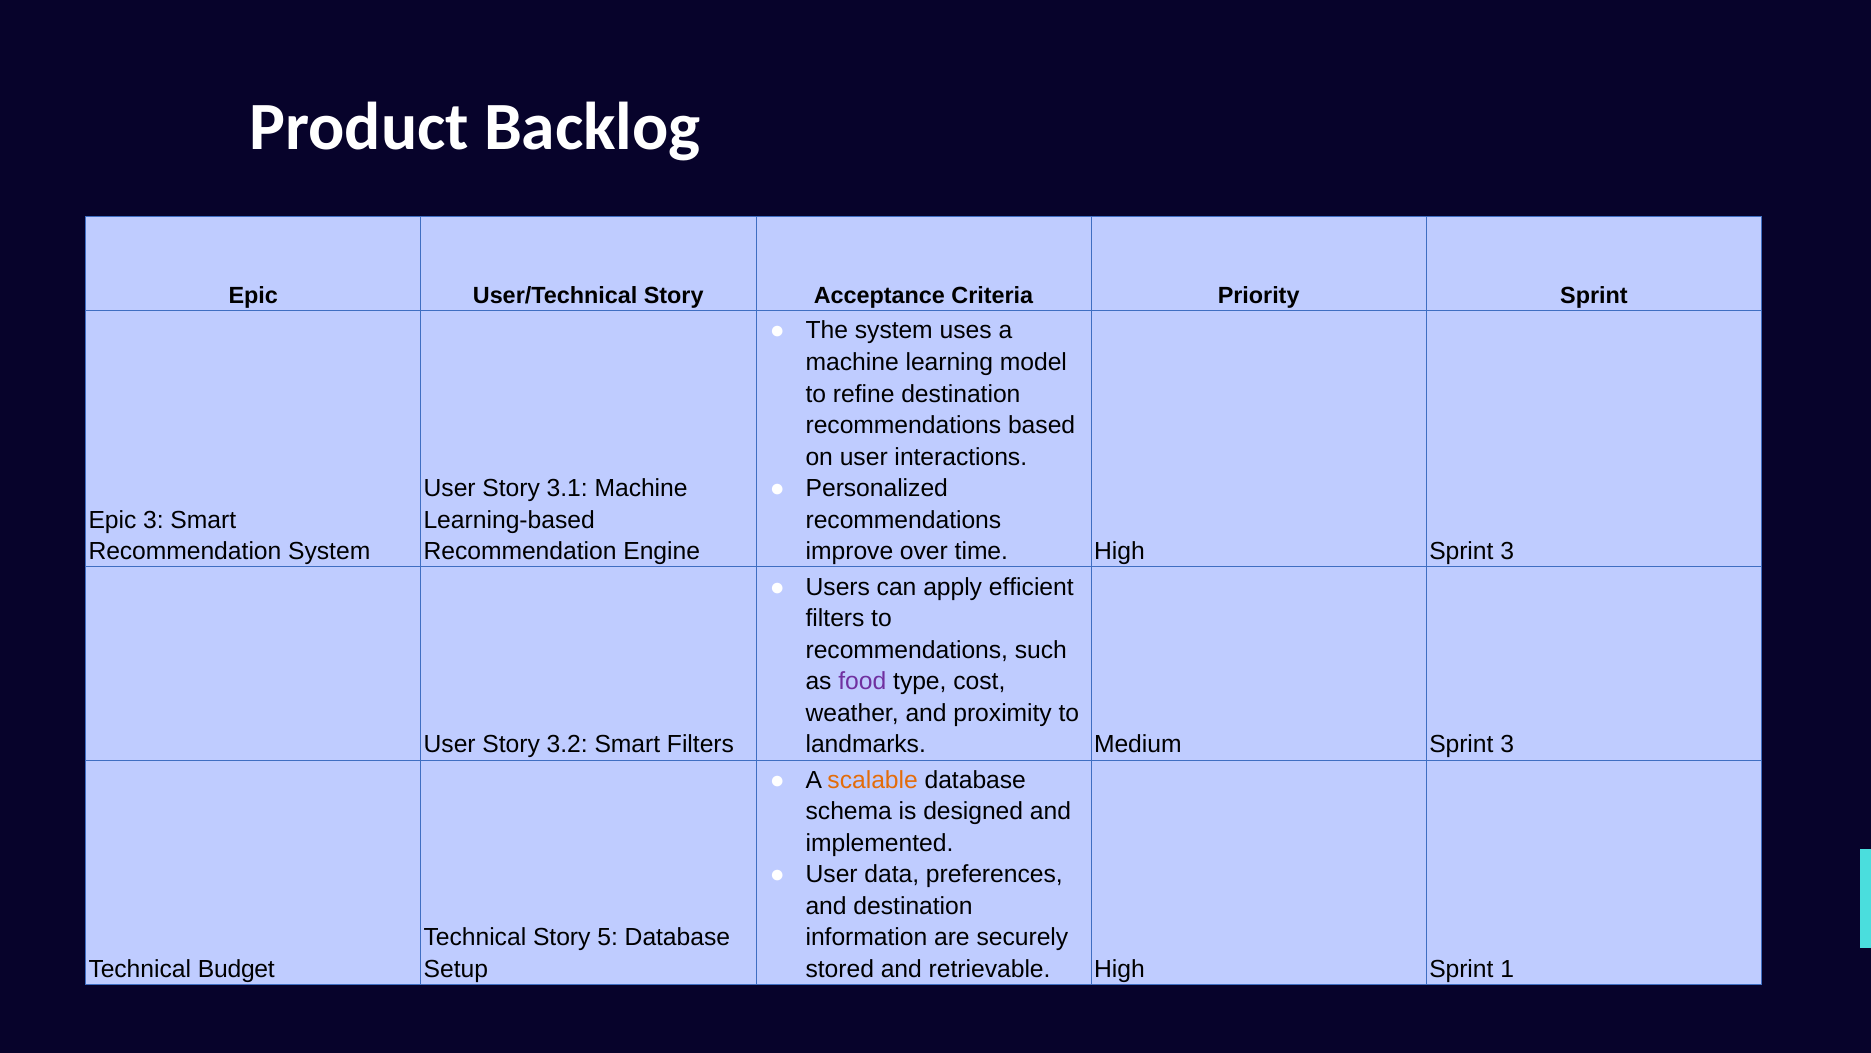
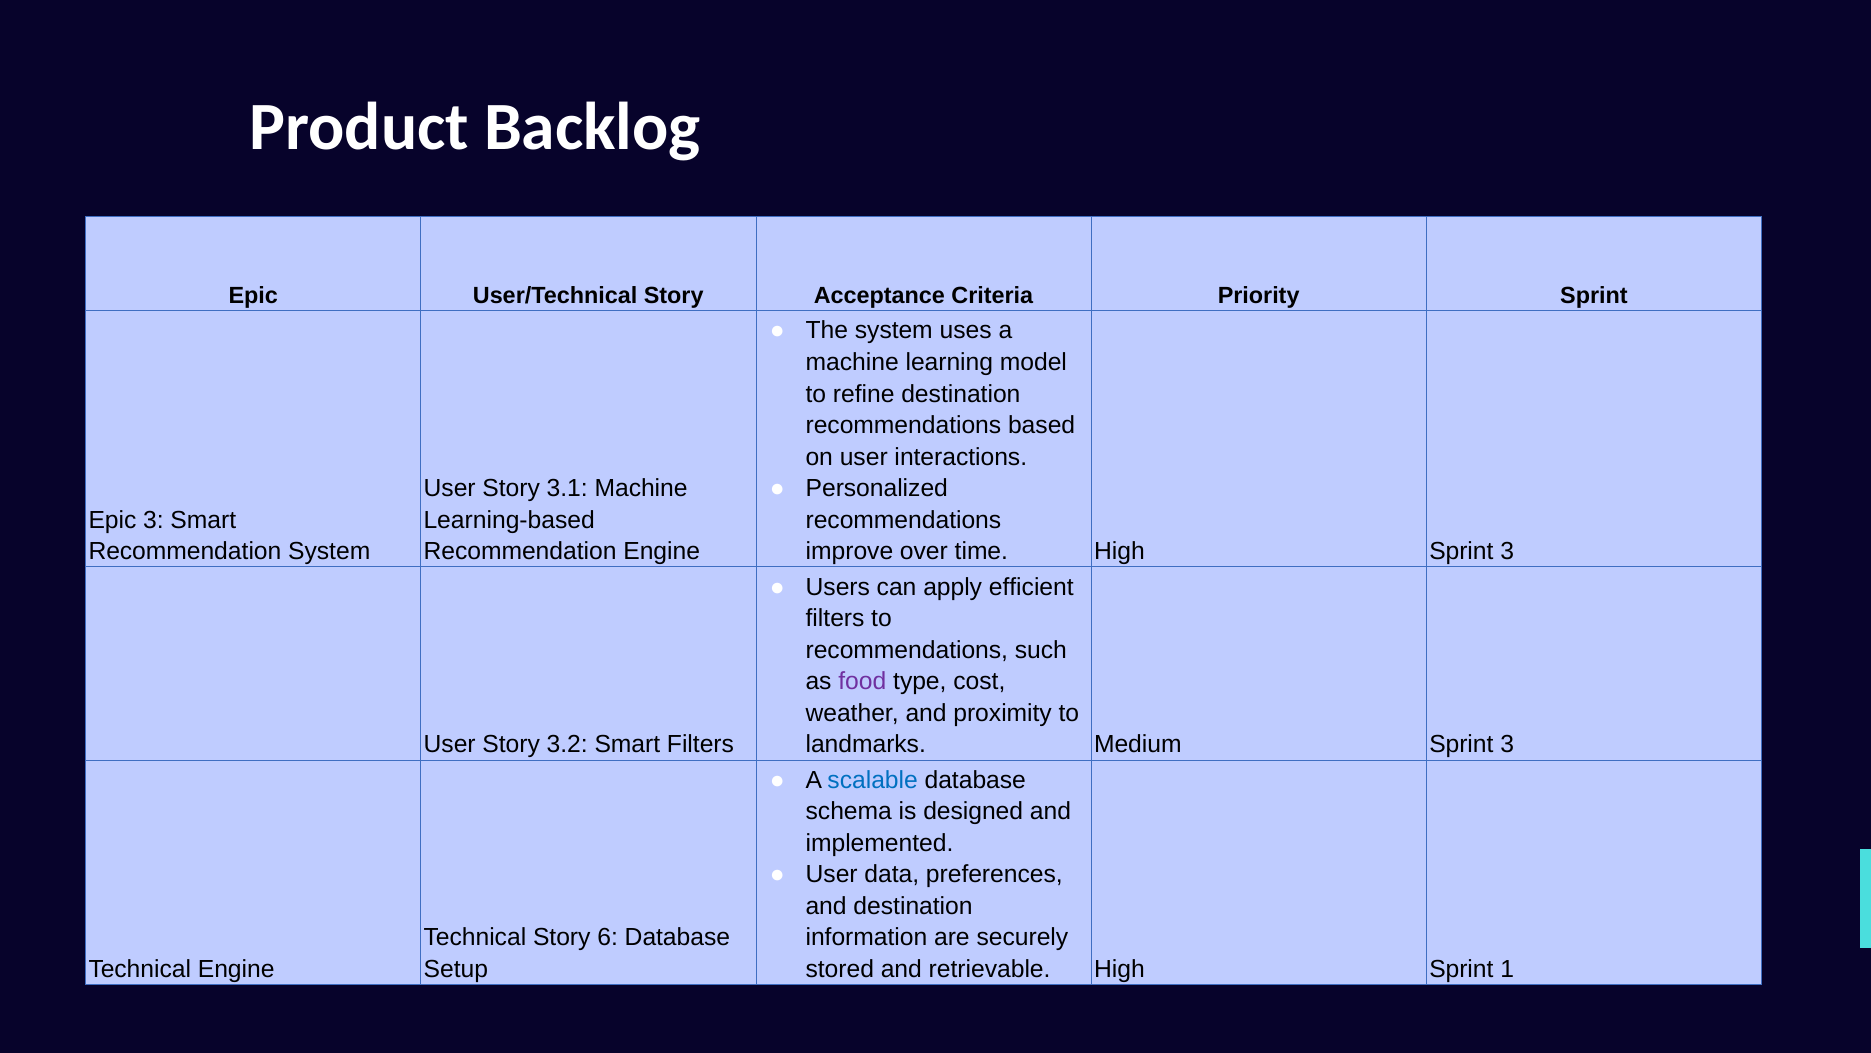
scalable colour: orange -> blue
5: 5 -> 6
Technical Budget: Budget -> Engine
